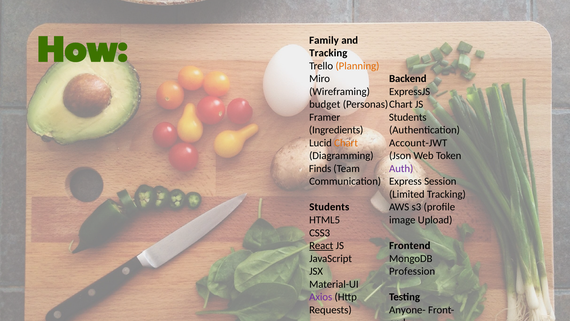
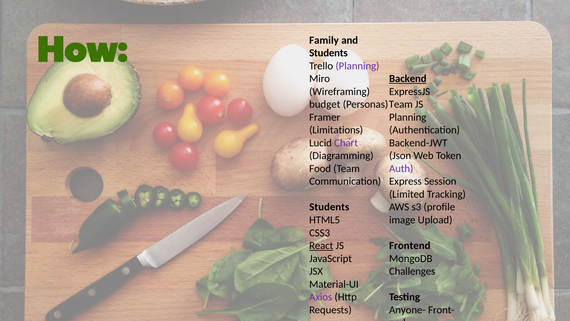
Tracking at (328, 53): Tracking -> Students
Planning at (357, 66) colour: orange -> purple
Backend underline: none -> present
Chart at (401, 104): Chart -> Team
Students at (408, 117): Students -> Planning
Ingredients: Ingredients -> Limitations
Chart at (346, 143) colour: orange -> purple
Account-JWT: Account-JWT -> Backend-JWT
Finds: Finds -> Food
Profession: Profession -> Challenges
